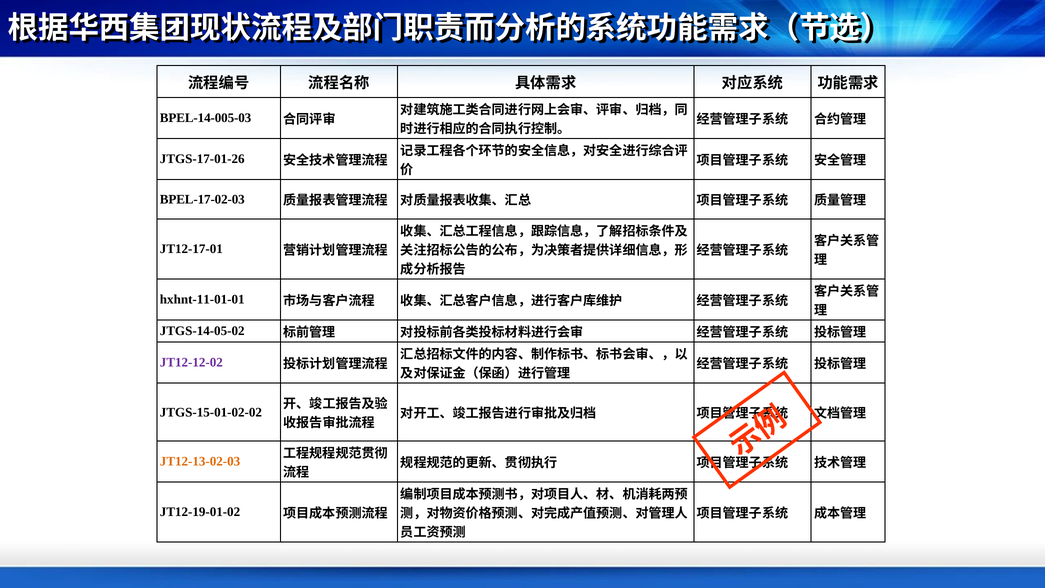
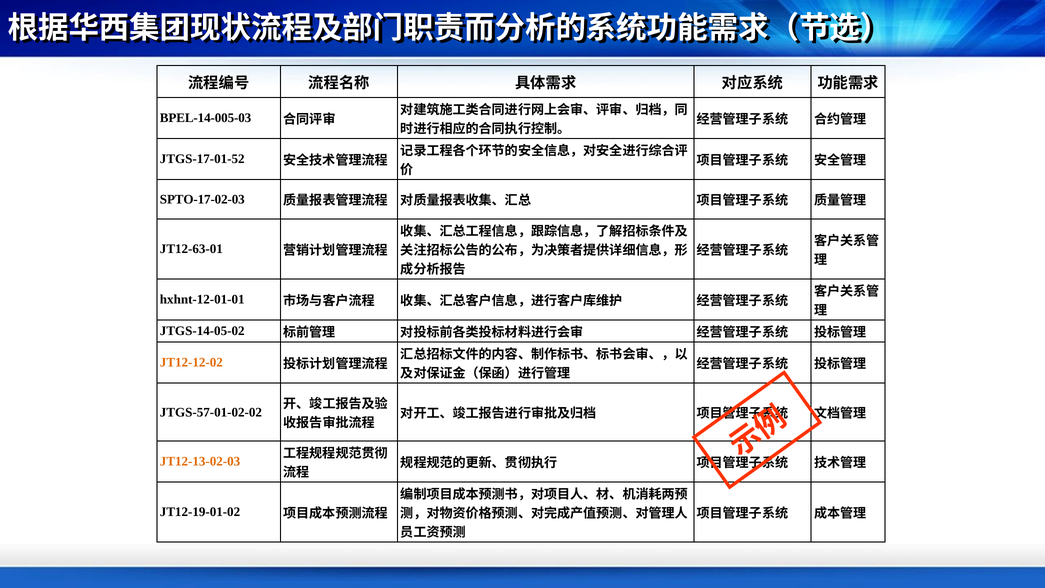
JTGS-17-01-26: JTGS-17-01-26 -> JTGS-17-01-52
BPEL-17-02-03: BPEL-17-02-03 -> SPTO-17-02-03
JT12-17-01: JT12-17-01 -> JT12-63-01
hxhnt-11-01-01: hxhnt-11-01-01 -> hxhnt-12-01-01
JT12-12-02 colour: purple -> orange
JTGS-15-01-02-02: JTGS-15-01-02-02 -> JTGS-57-01-02-02
